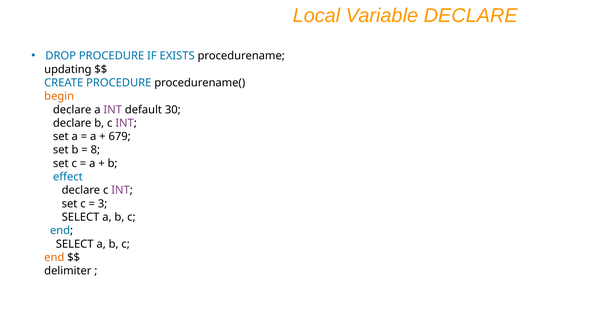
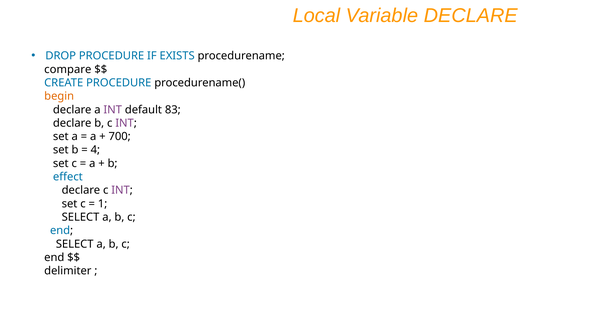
updating: updating -> compare
30: 30 -> 83
679: 679 -> 700
8: 8 -> 4
3: 3 -> 1
end at (54, 257) colour: orange -> black
